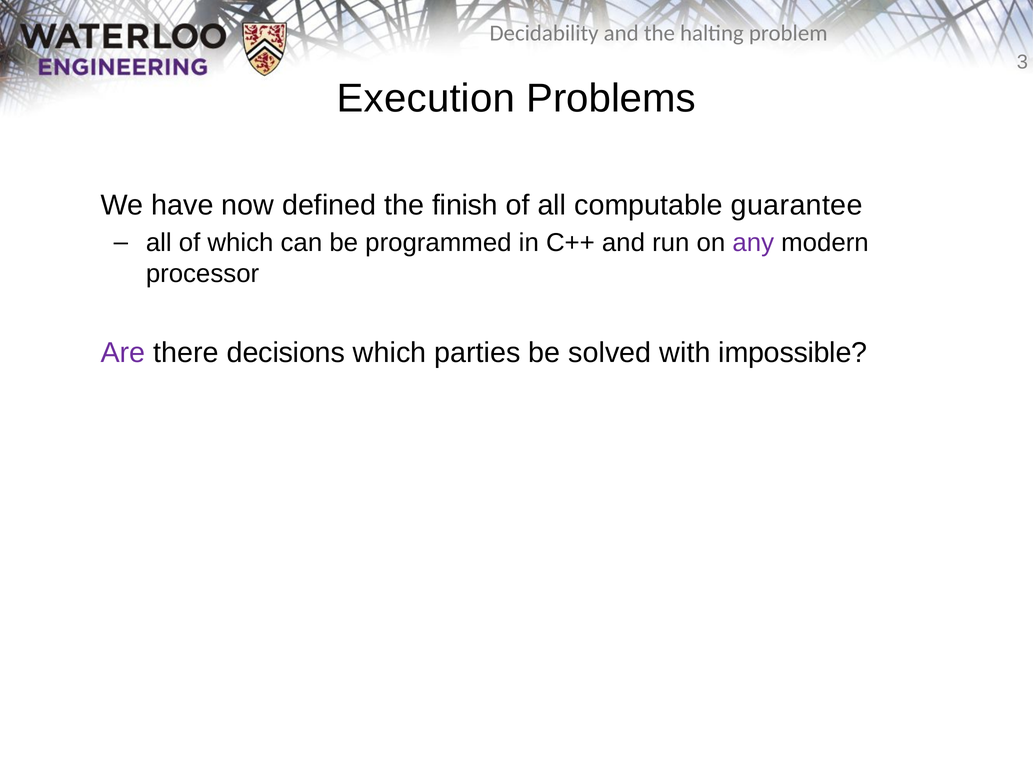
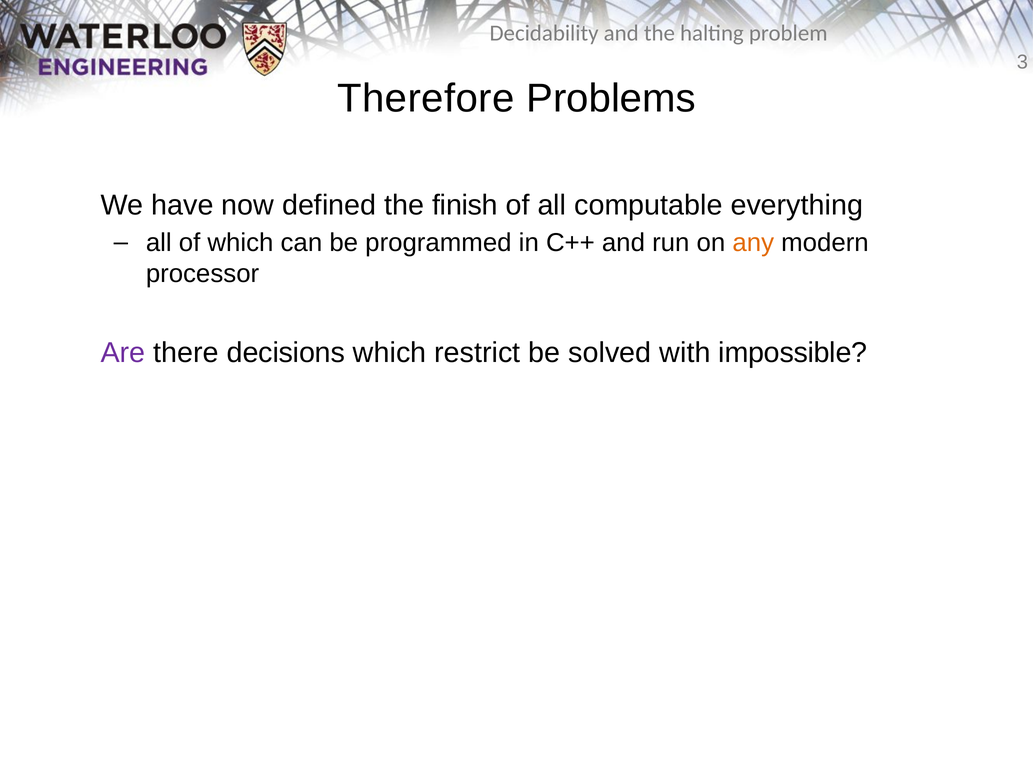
Execution: Execution -> Therefore
guarantee: guarantee -> everything
any colour: purple -> orange
parties: parties -> restrict
